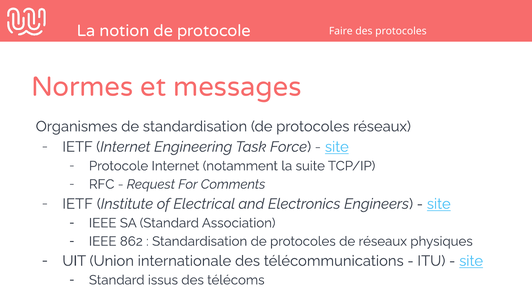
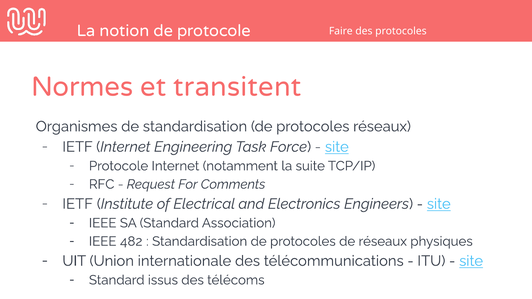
messages: messages -> transitent
862: 862 -> 482
